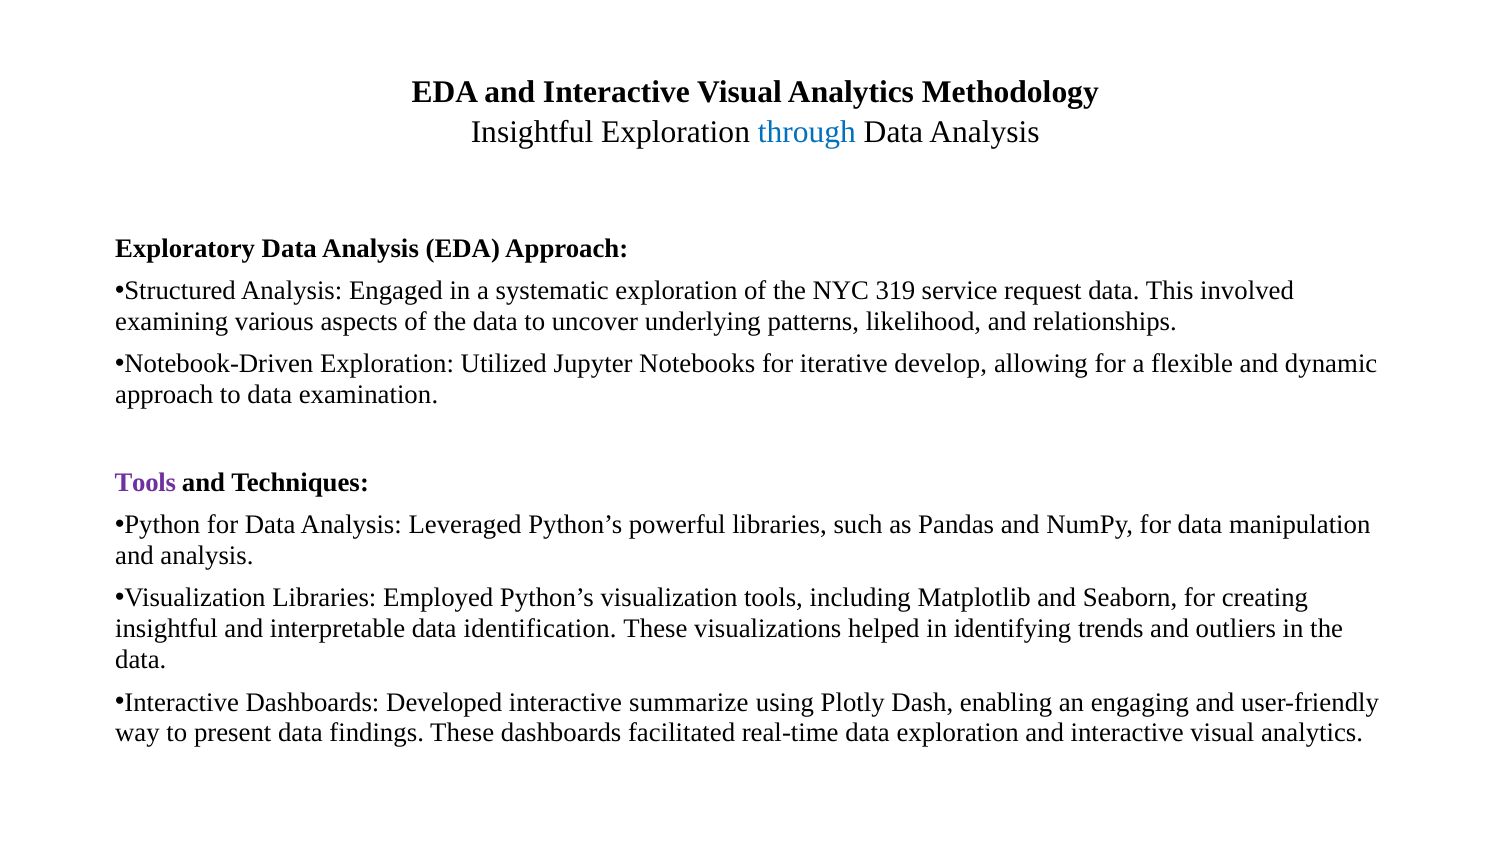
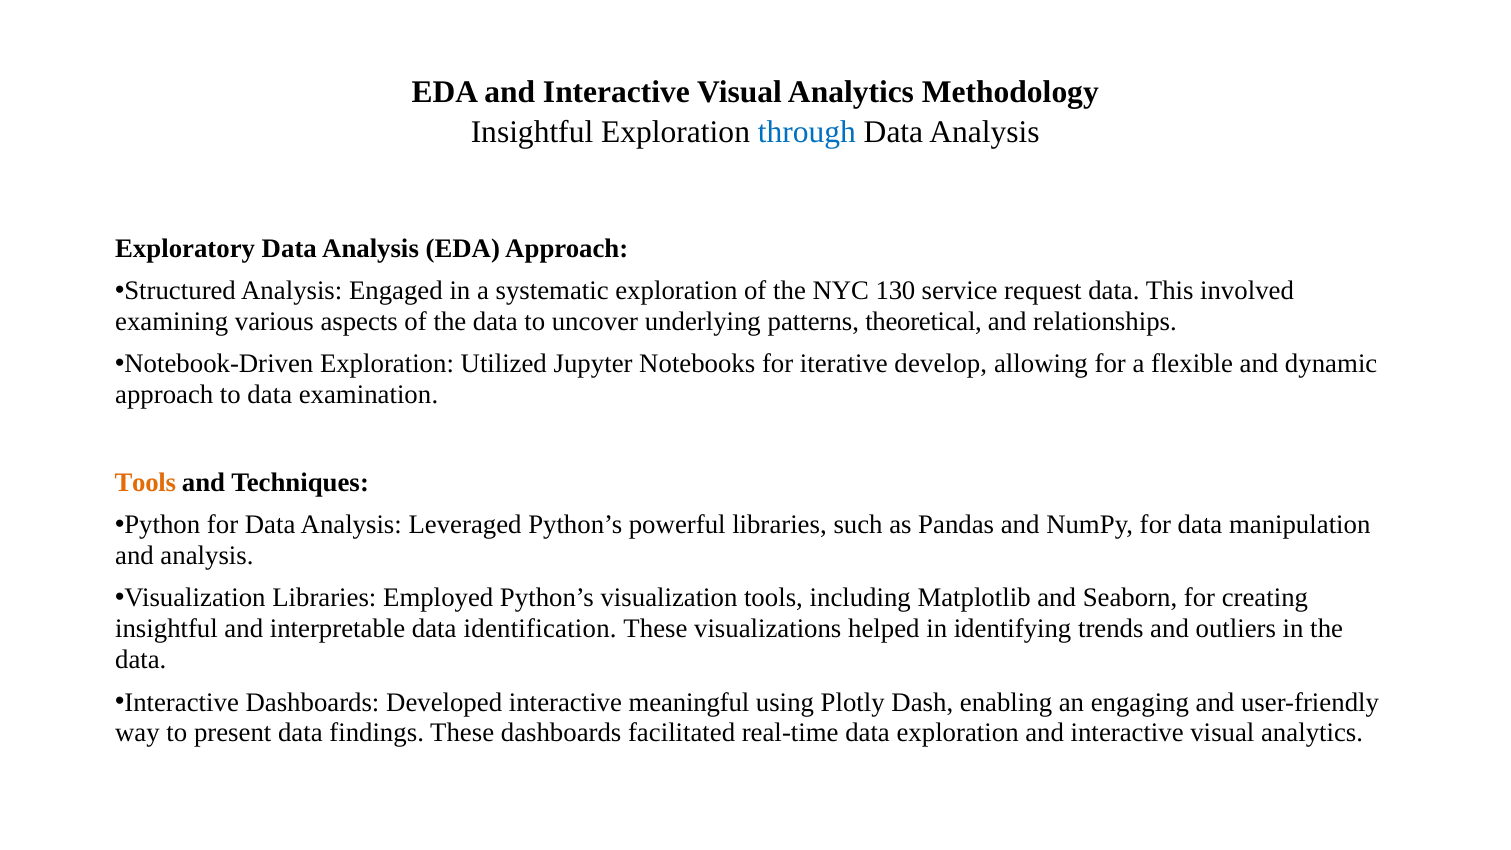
319: 319 -> 130
likelihood: likelihood -> theoretical
Tools at (145, 483) colour: purple -> orange
summarize: summarize -> meaningful
